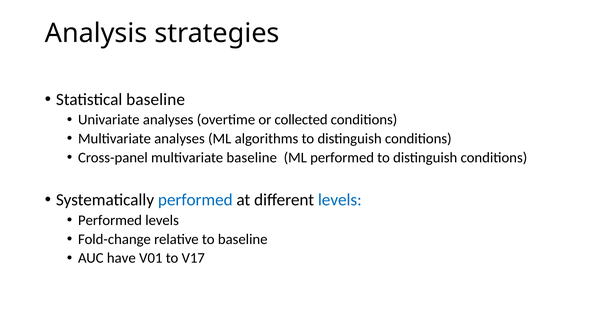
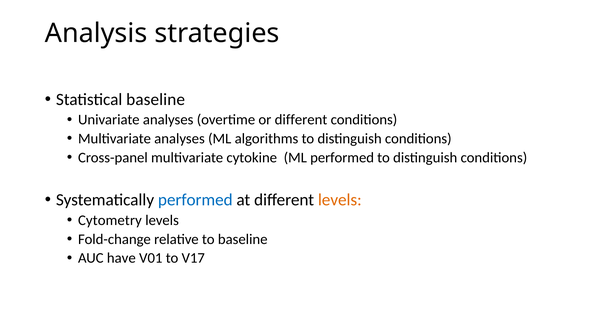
or collected: collected -> different
multivariate baseline: baseline -> cytokine
levels at (340, 200) colour: blue -> orange
Performed at (110, 220): Performed -> Cytometry
